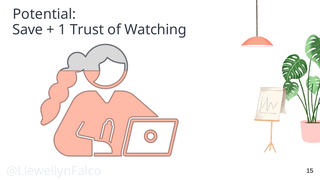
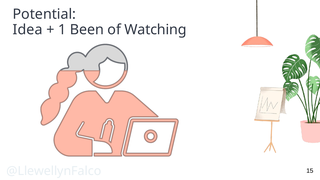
Save: Save -> Idea
Trust: Trust -> Been
